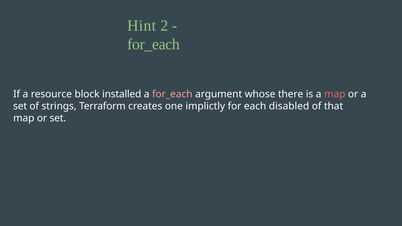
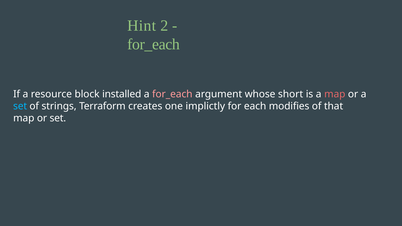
there: there -> short
set at (20, 106) colour: white -> light blue
disabled: disabled -> modifies
